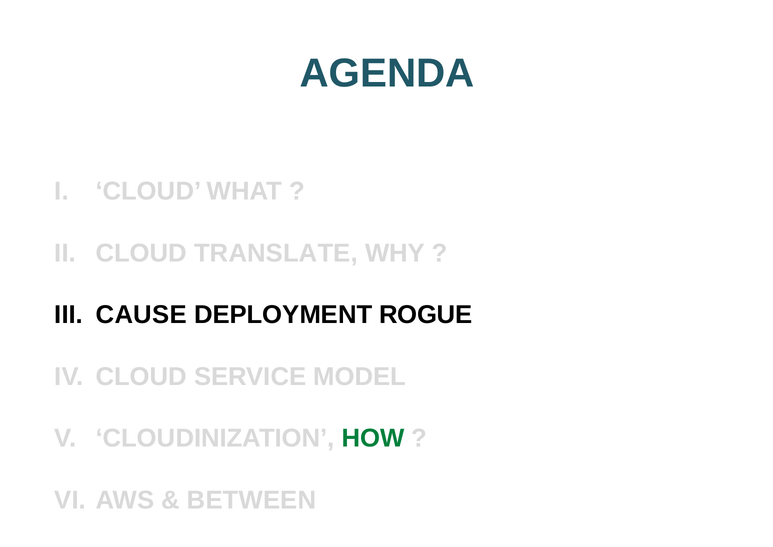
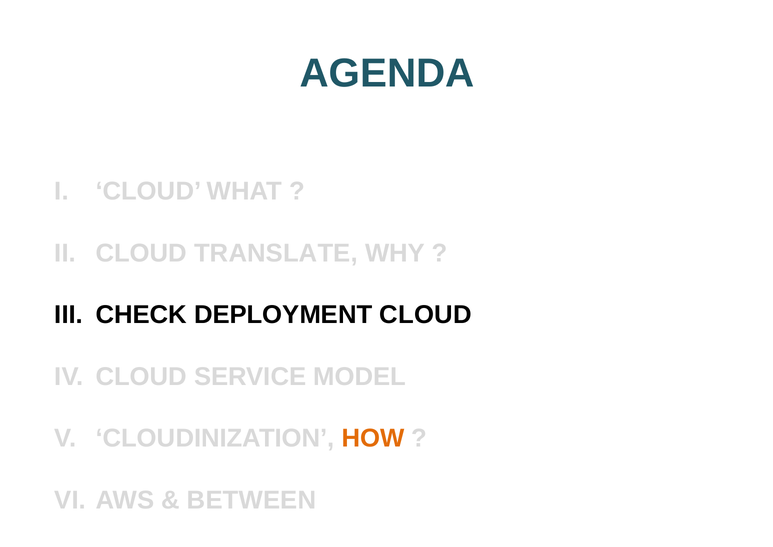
CAUSE: CAUSE -> CHECK
DEPLOYMENT ROGUE: ROGUE -> CLOUD
HOW colour: green -> orange
